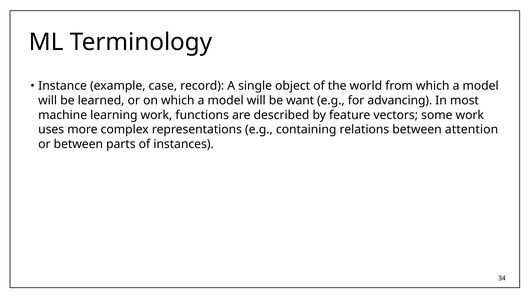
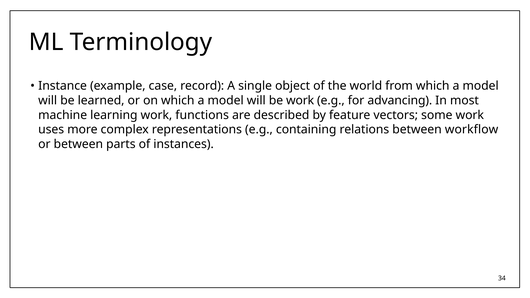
be want: want -> work
attention: attention -> workflow
